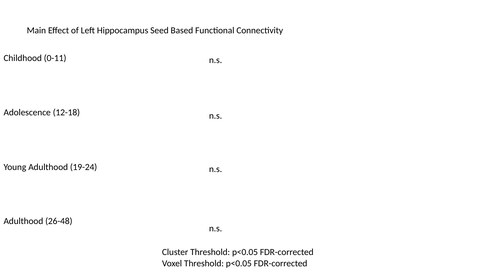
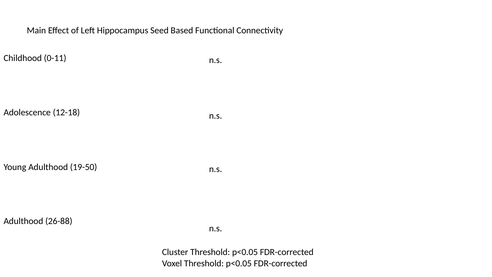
19-24: 19-24 -> 19-50
26-48: 26-48 -> 26-88
